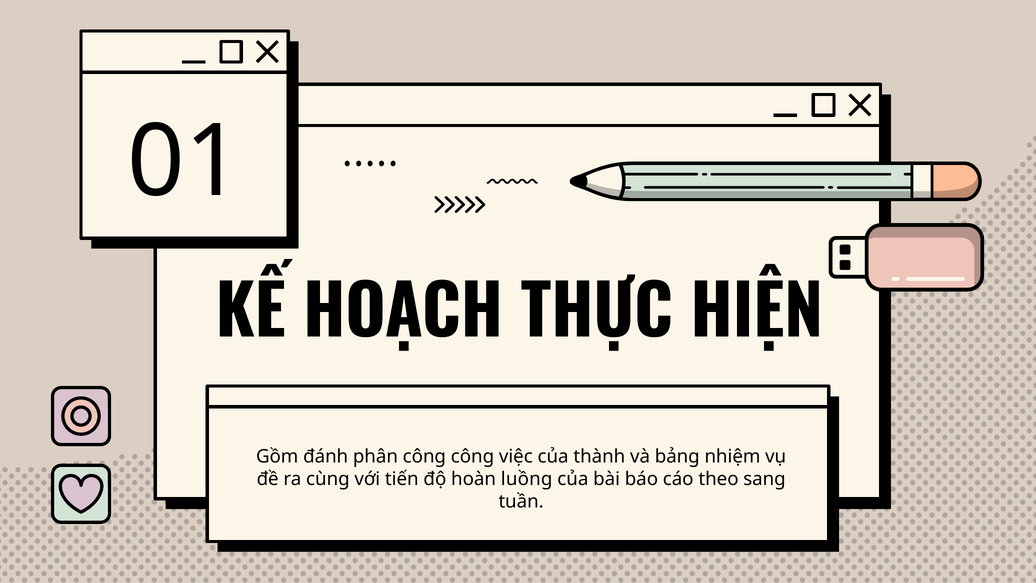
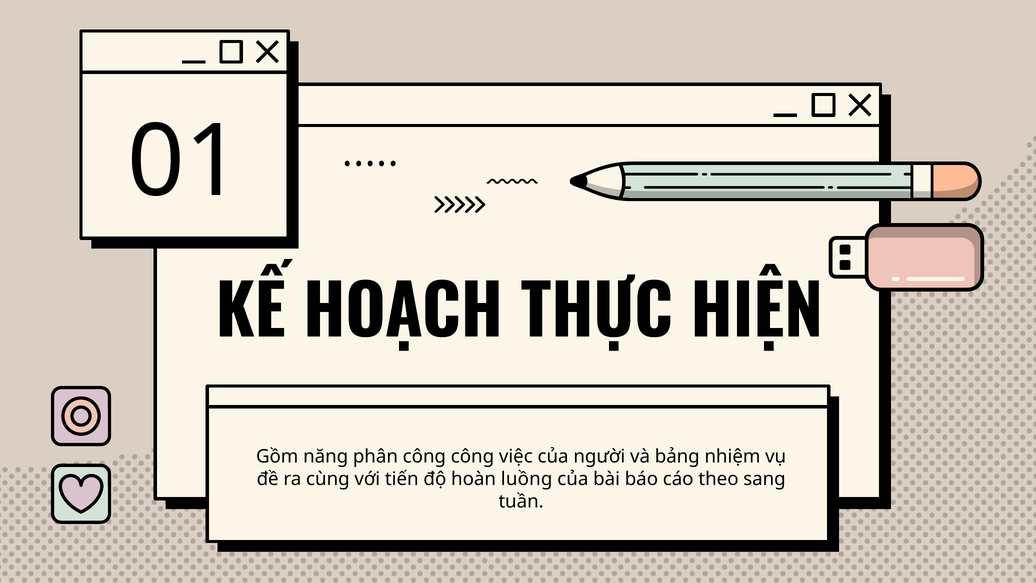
đánh: đánh -> năng
thành: thành -> người
